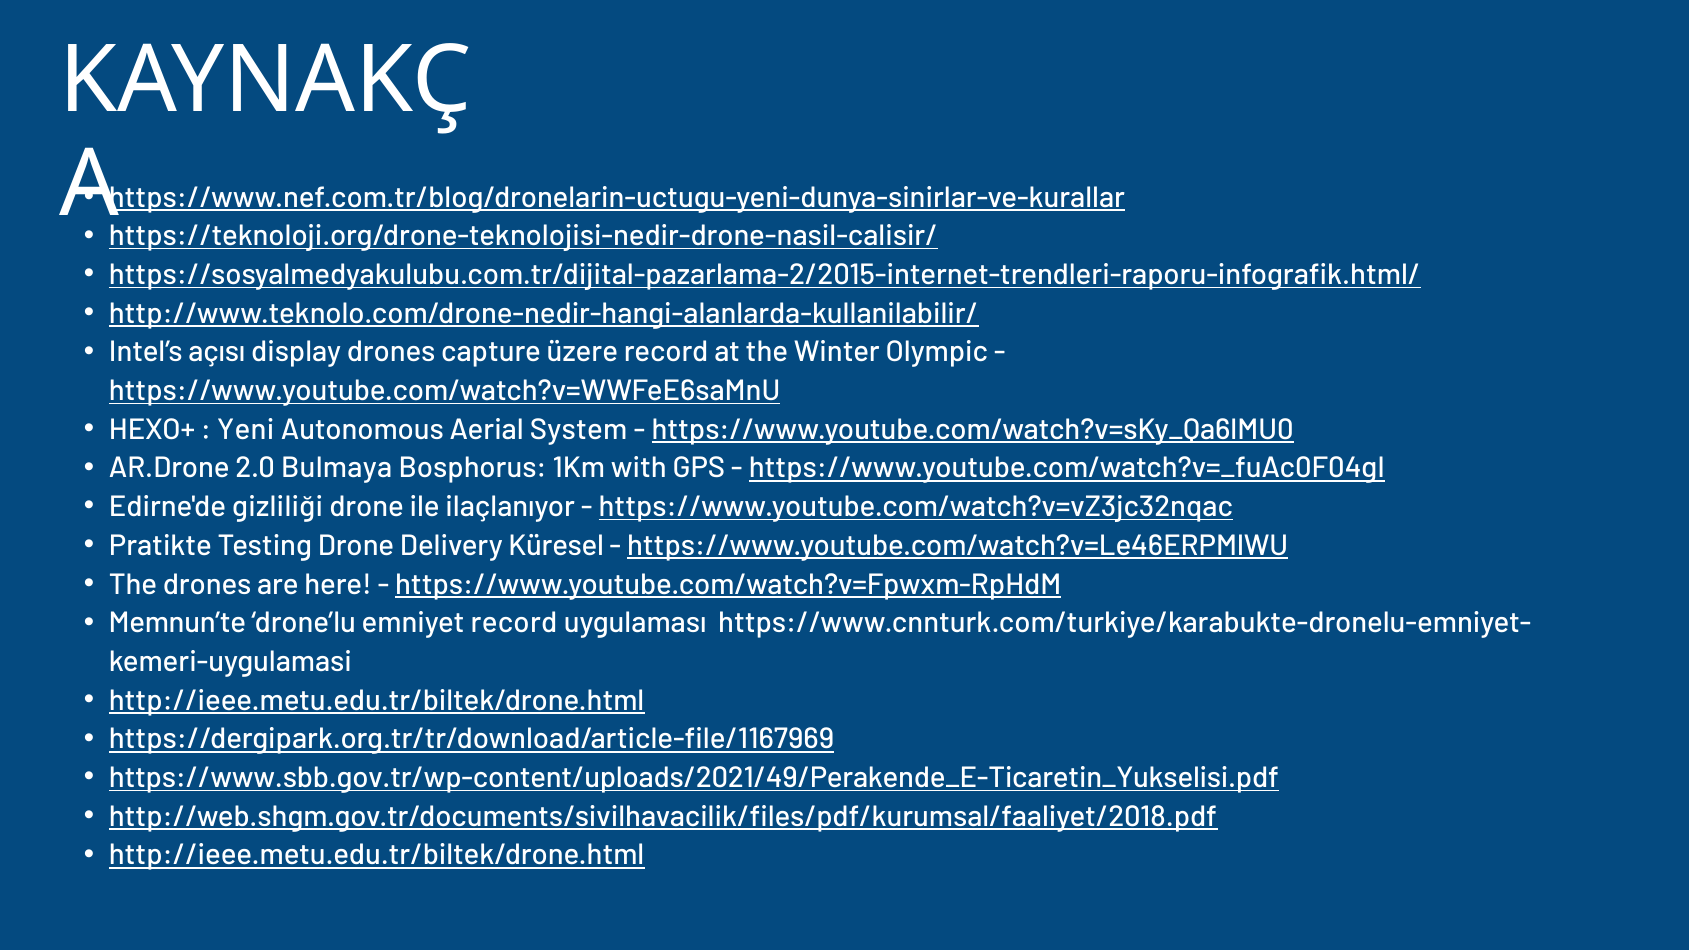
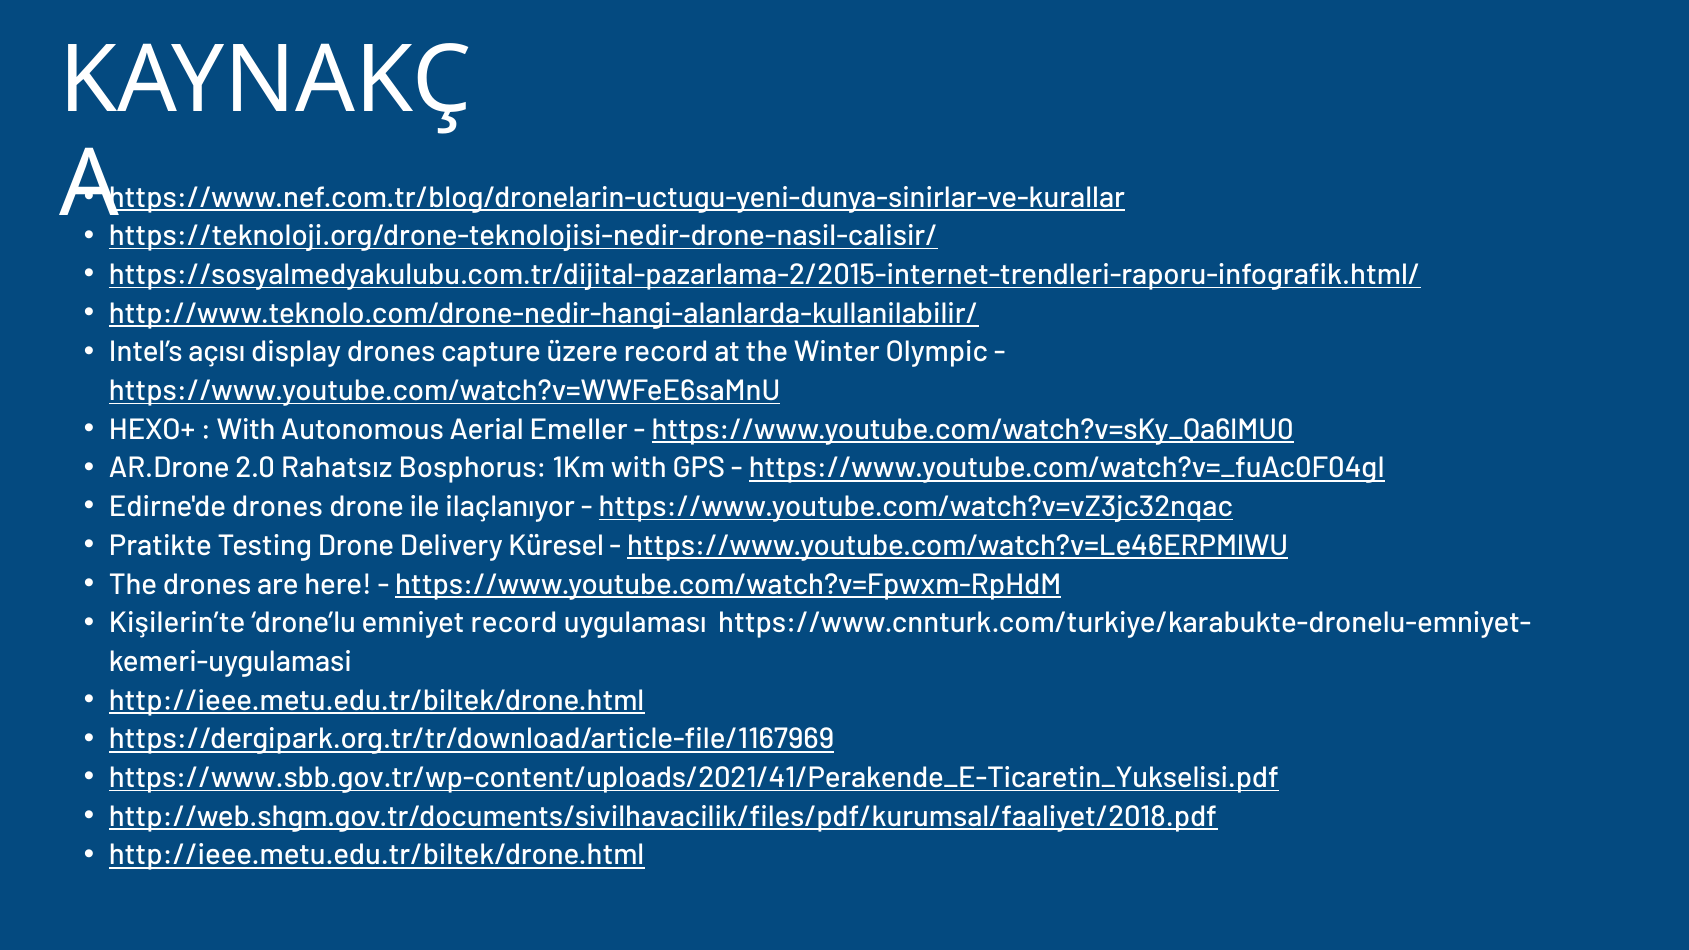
Yeni at (246, 430): Yeni -> With
System: System -> Emeller
Bulmaya: Bulmaya -> Rahatsız
Edirne'de gizliliği: gizliliği -> drones
Memnun’te: Memnun’te -> Kişilerin’te
https://www.sbb.gov.tr/wp-content/uploads/2021/49/Perakende_E-Ticaretin_Yukselisi.pdf: https://www.sbb.gov.tr/wp-content/uploads/2021/49/Perakende_E-Ticaretin_Yukselisi.pdf -> https://www.sbb.gov.tr/wp-content/uploads/2021/41/Perakende_E-Ticaretin_Yukselisi.pdf
